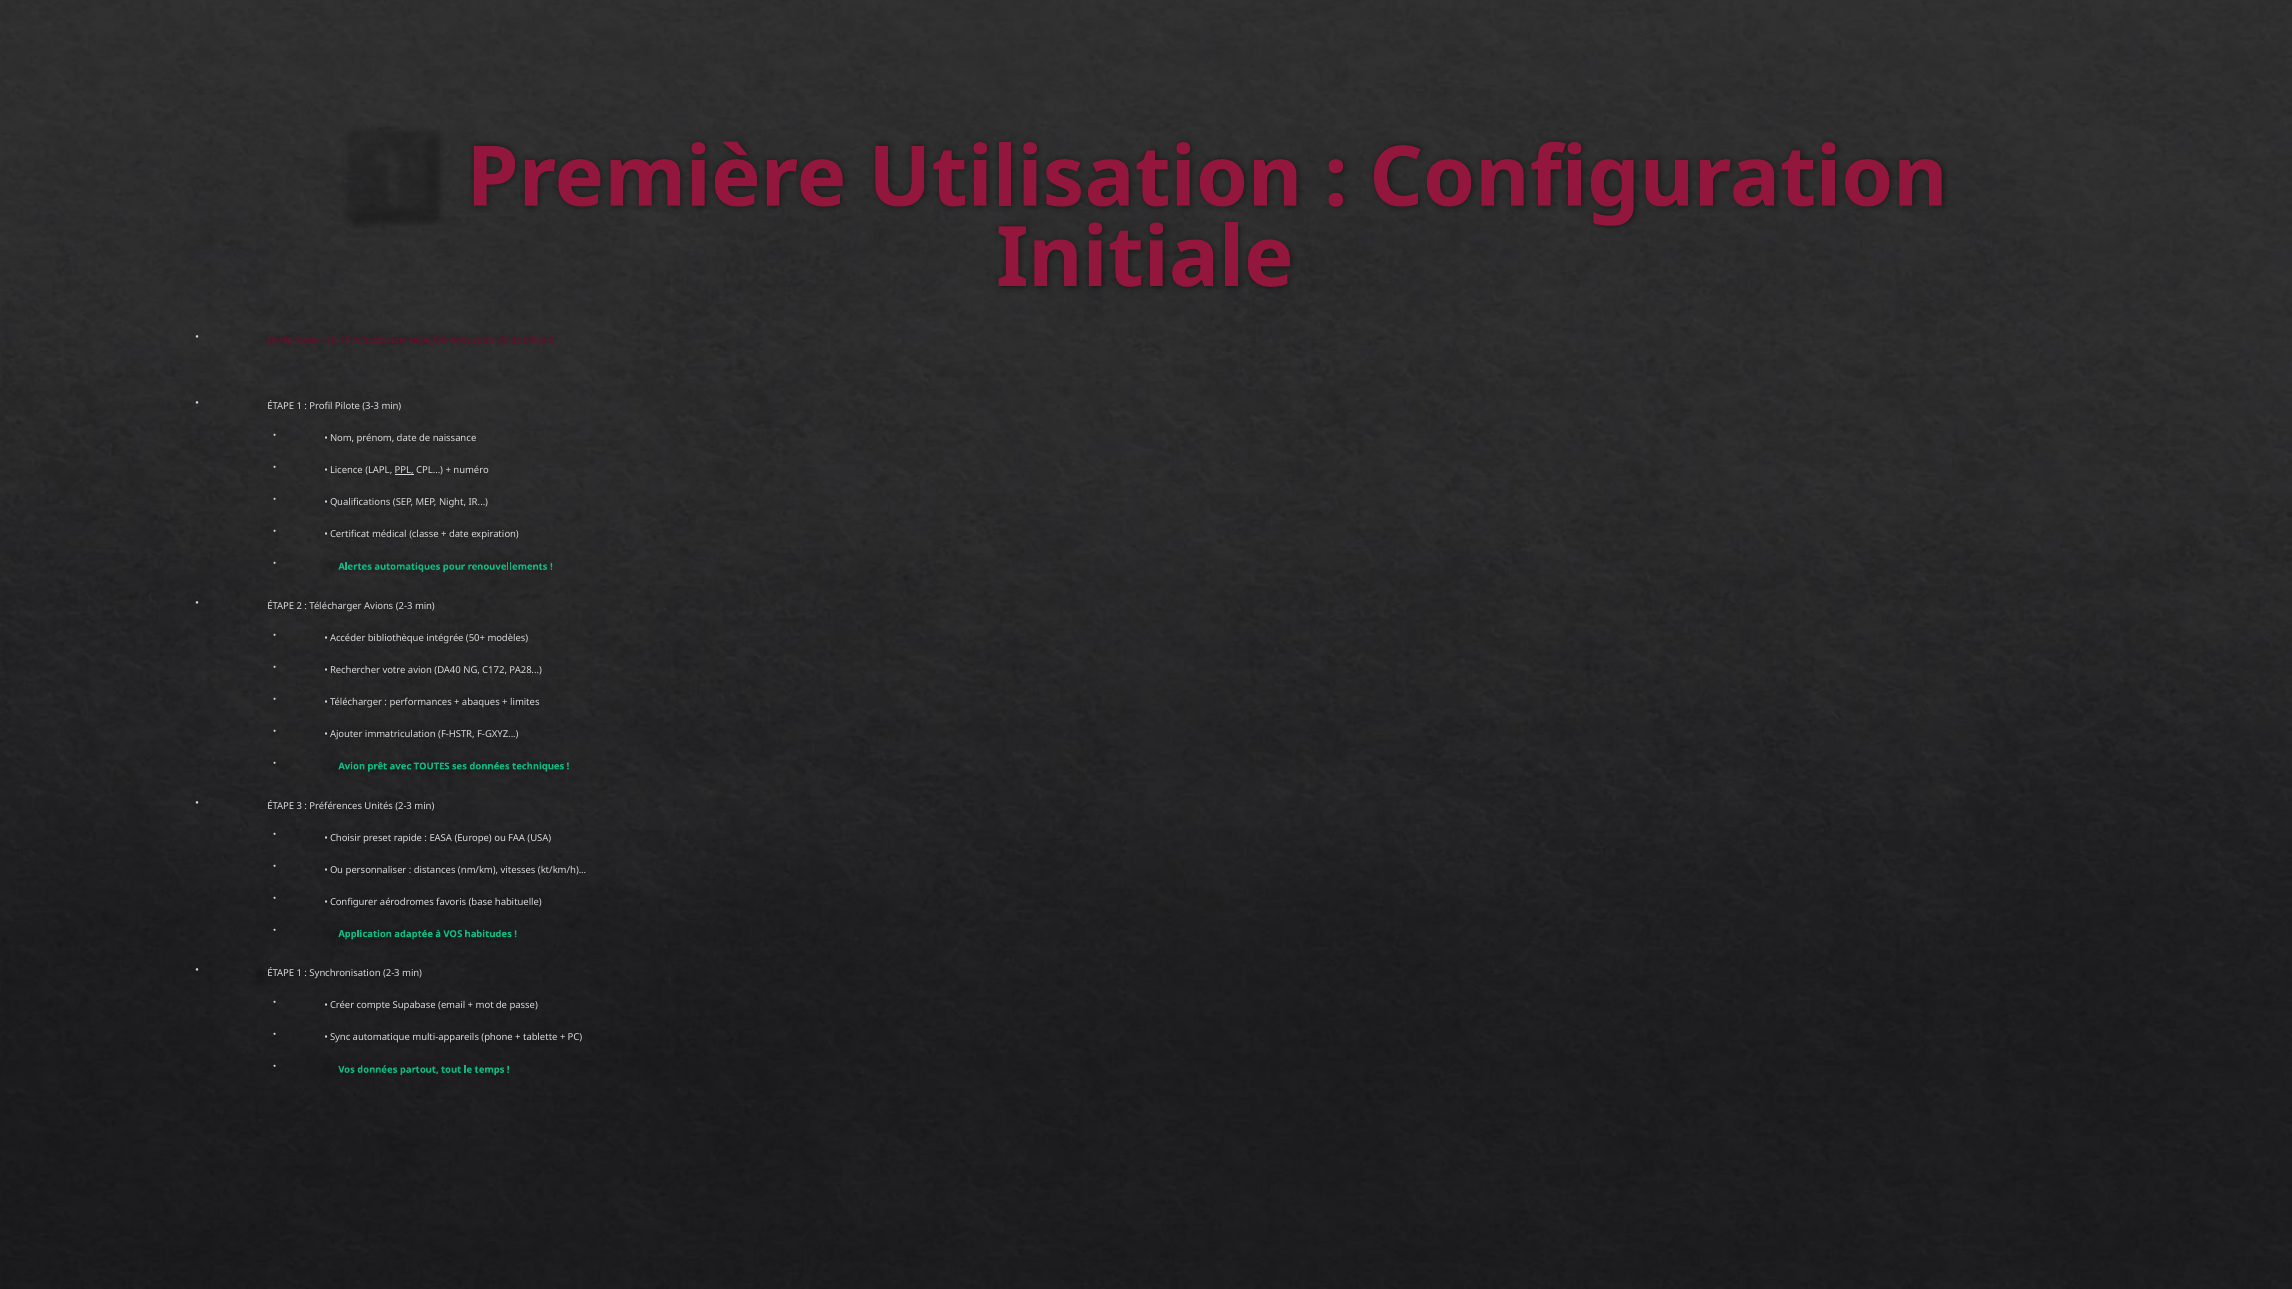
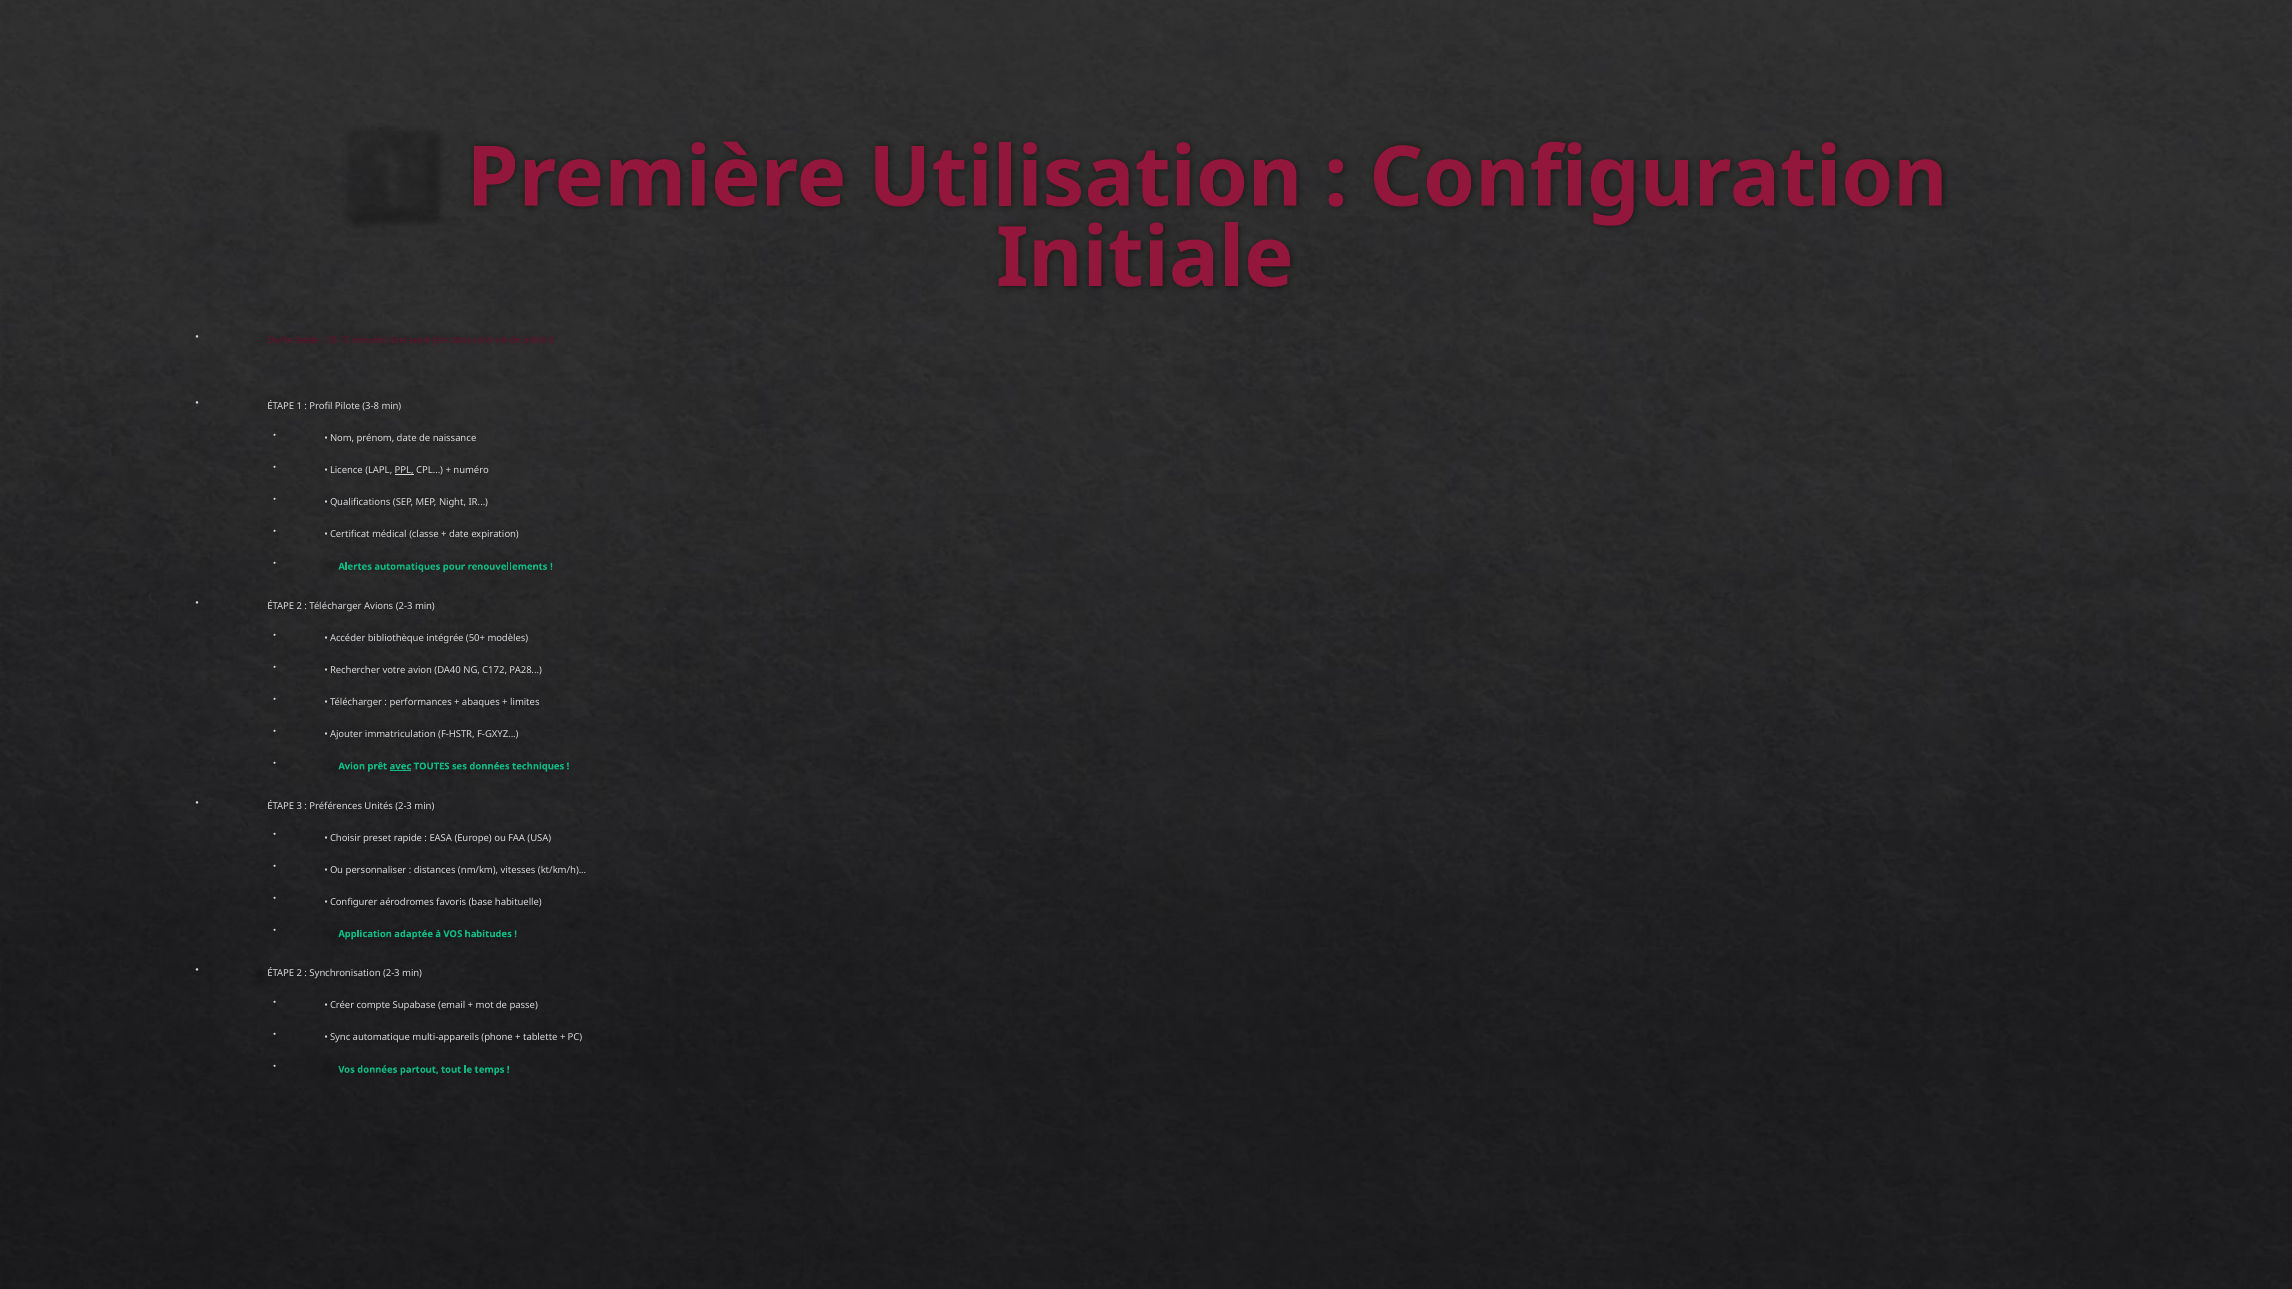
3-3: 3-3 -> 3-8
avec underline: none -> present
1 at (299, 974): 1 -> 2
